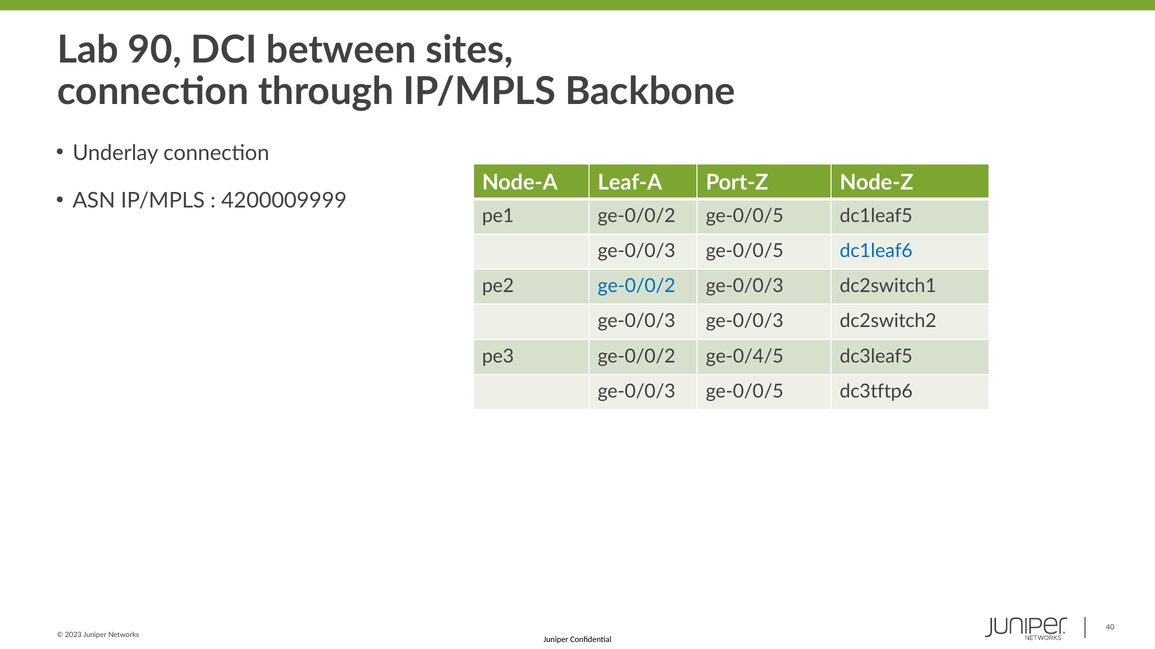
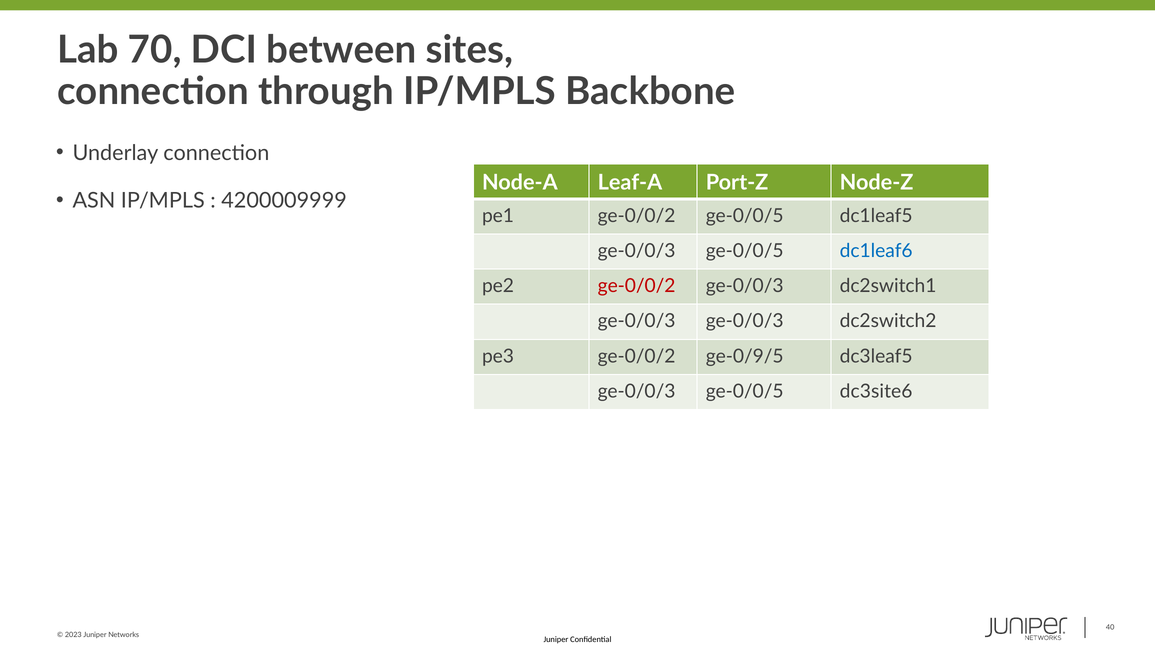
90: 90 -> 70
ge-0/0/2 at (637, 286) colour: blue -> red
ge-0/4/5: ge-0/4/5 -> ge-0/9/5
dc3tftp6: dc3tftp6 -> dc3site6
